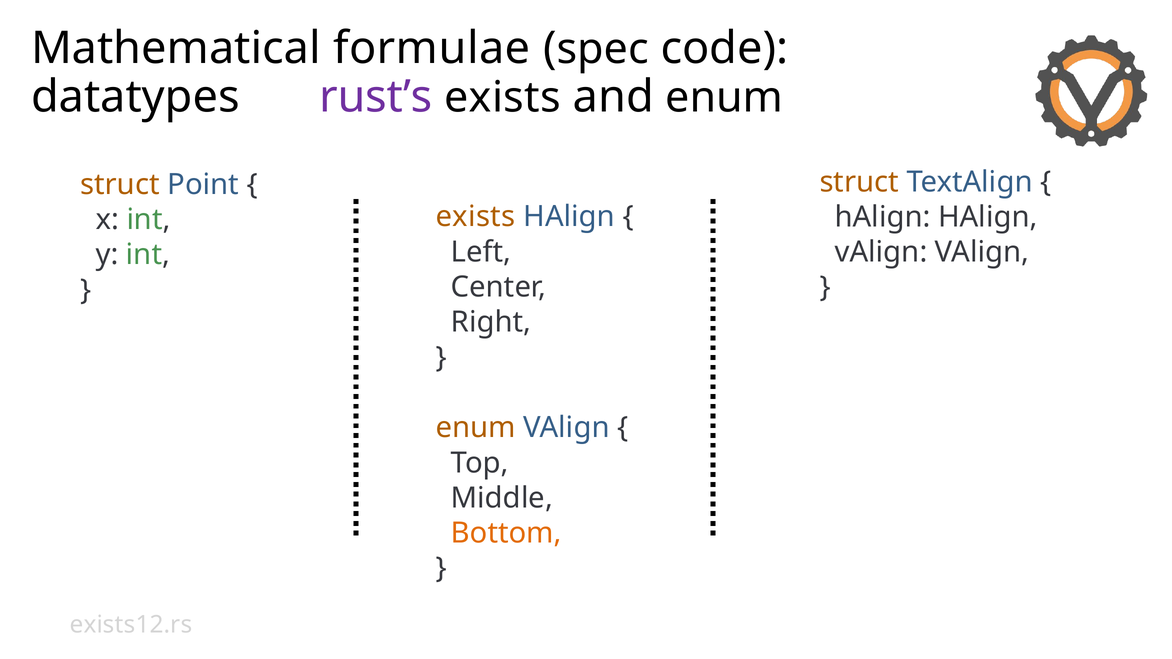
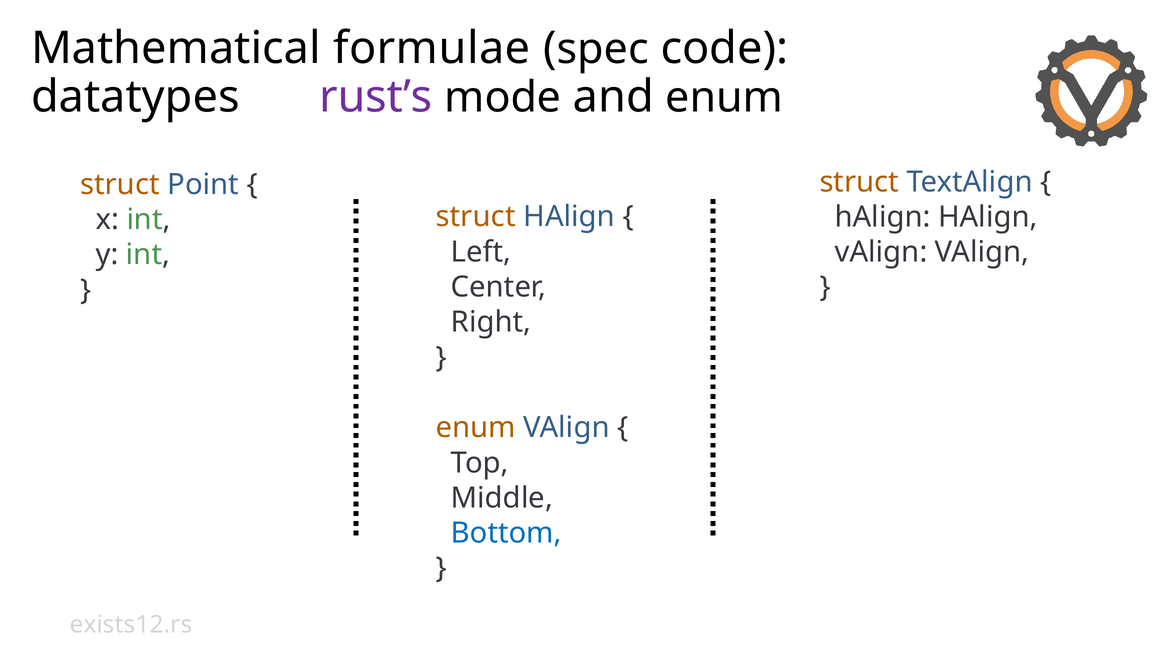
exists at (503, 98): exists -> mode
exists at (476, 217): exists -> struct
Bottom colour: orange -> blue
